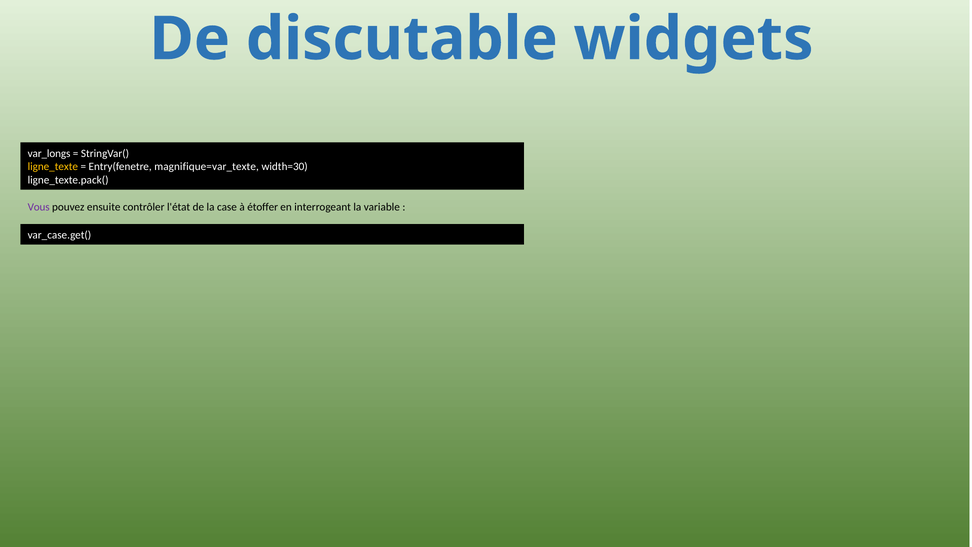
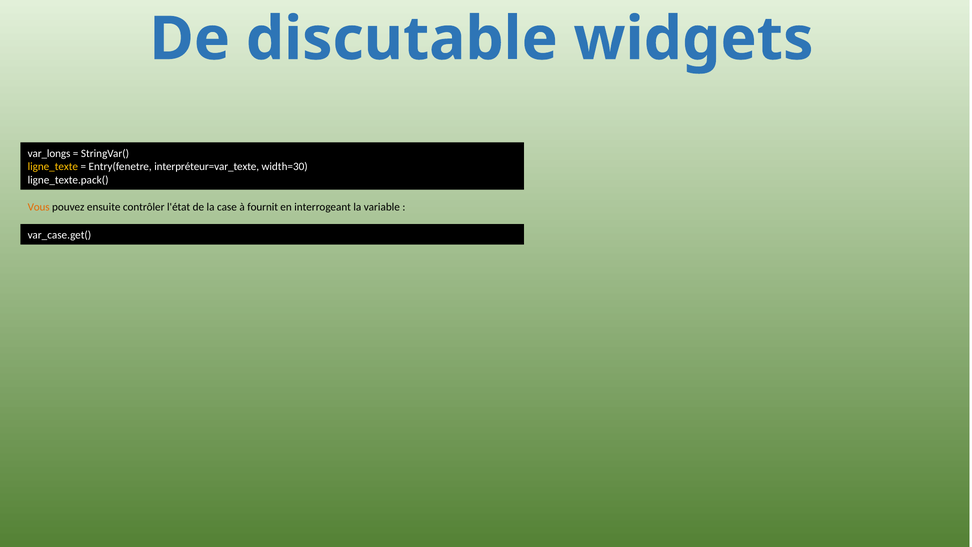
magnifique=var_texte: magnifique=var_texte -> interpréteur=var_texte
Vous colour: purple -> orange
étoffer: étoffer -> fournit
